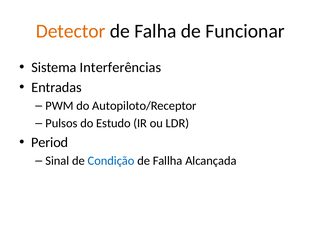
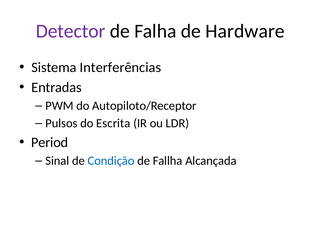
Detector colour: orange -> purple
Funcionar: Funcionar -> Hardware
Estudo: Estudo -> Escrita
